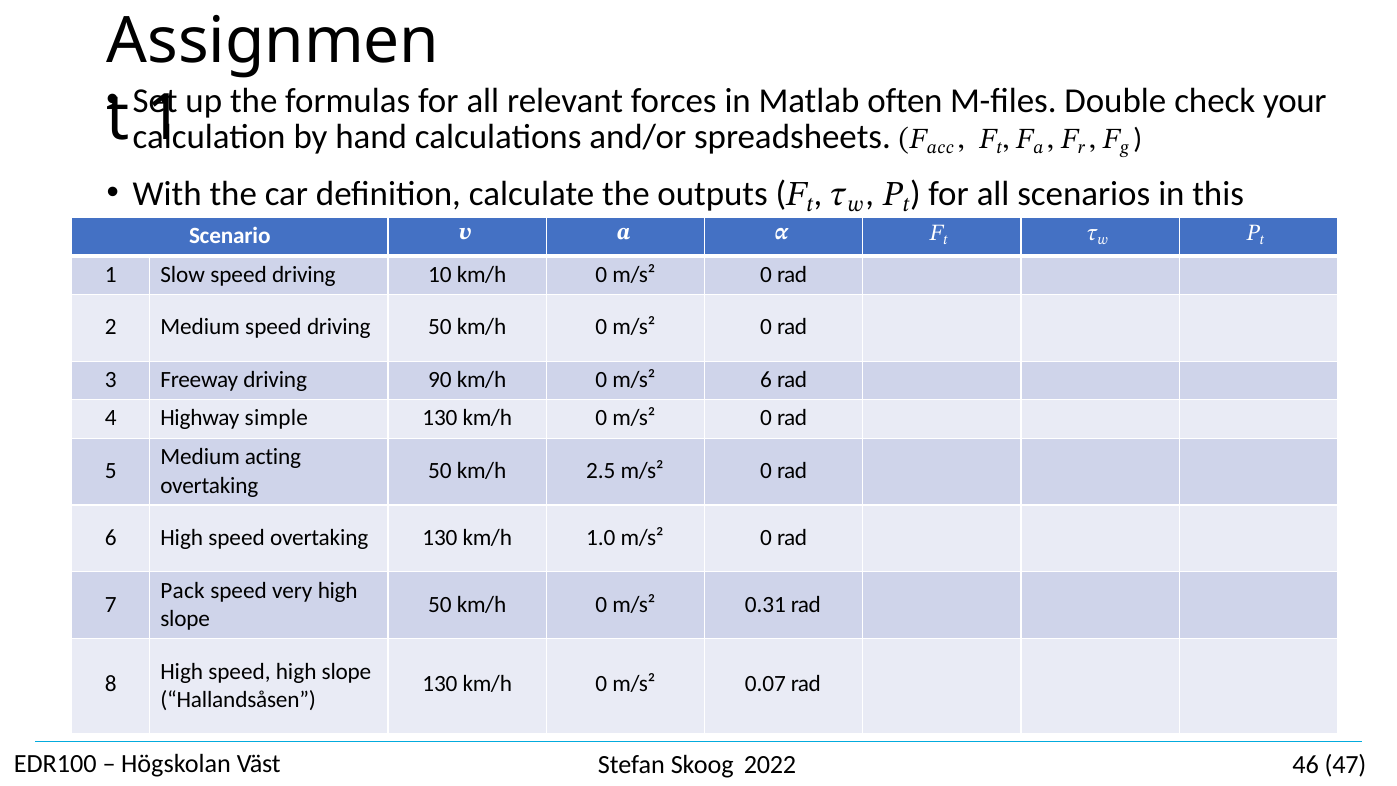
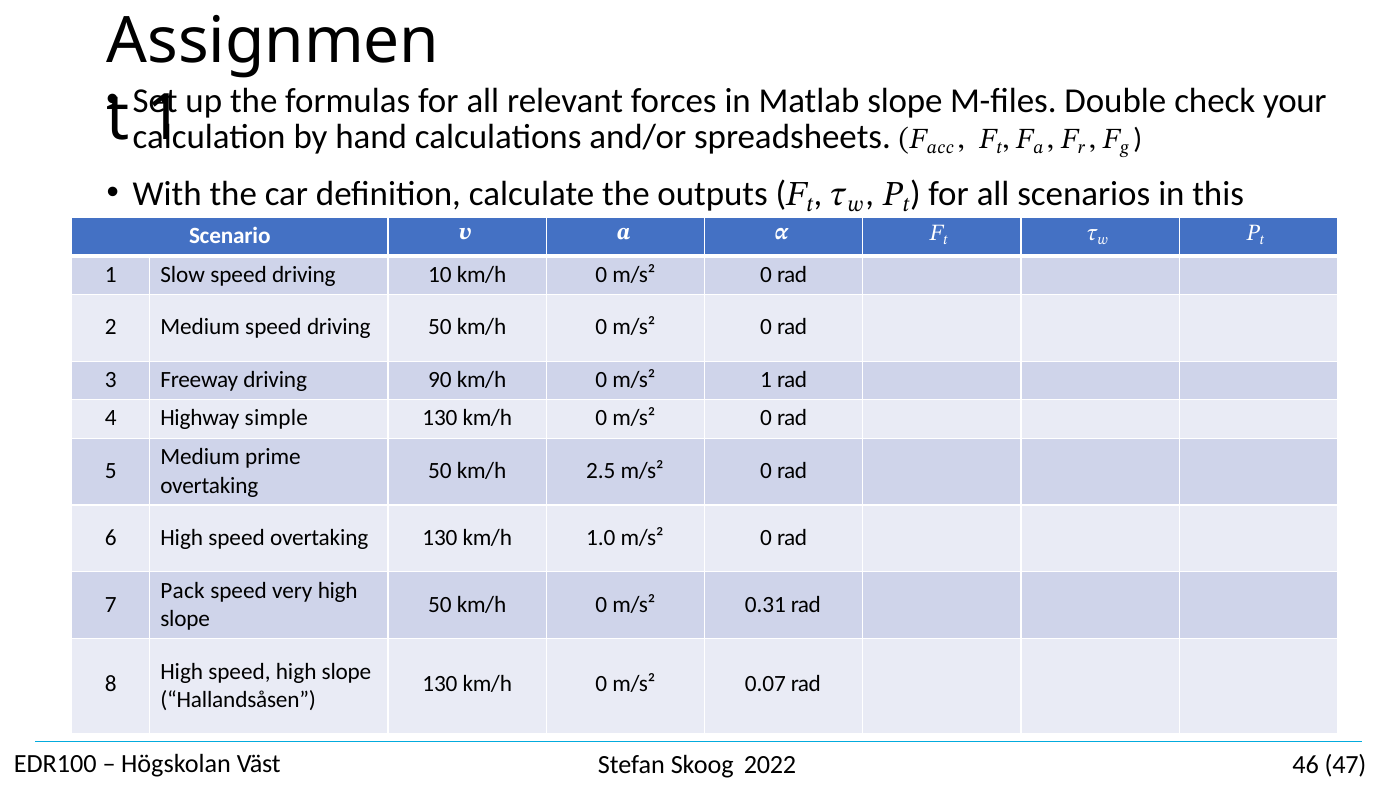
Matlab often: often -> slope
m/s² 6: 6 -> 1
acting: acting -> prime
